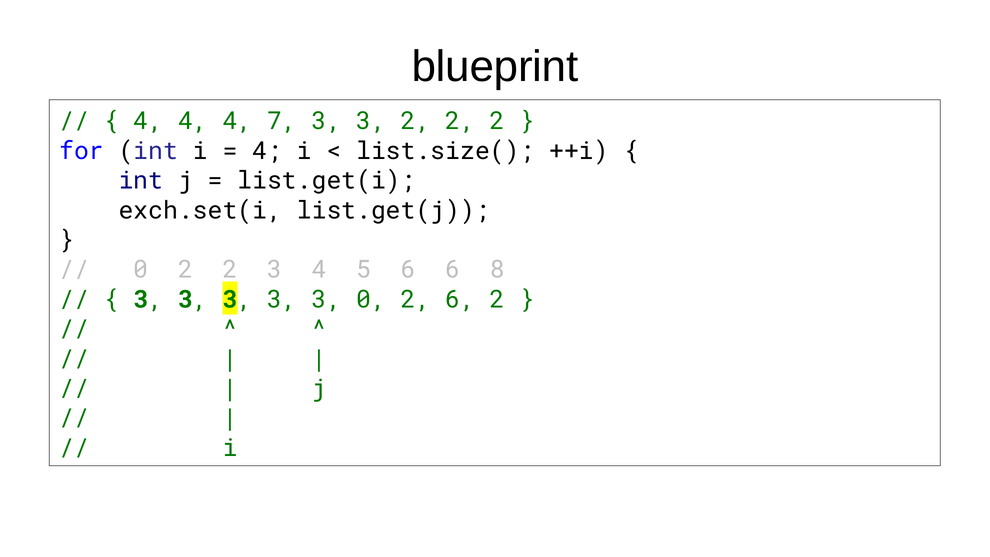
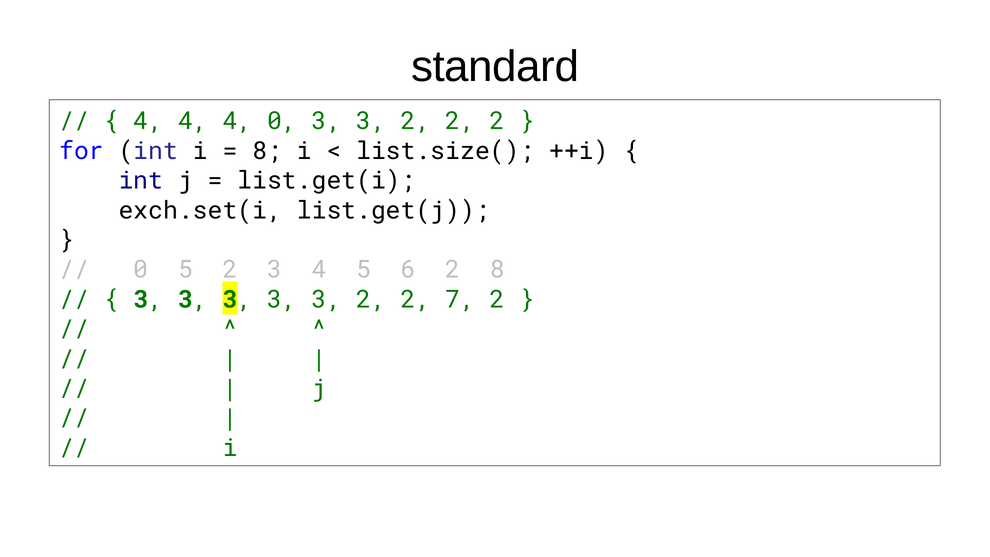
blueprint: blueprint -> standard
4 7: 7 -> 0
4 at (267, 151): 4 -> 8
2 at (185, 270): 2 -> 5
6 6: 6 -> 2
3 3 3 0: 0 -> 2
2 6: 6 -> 7
